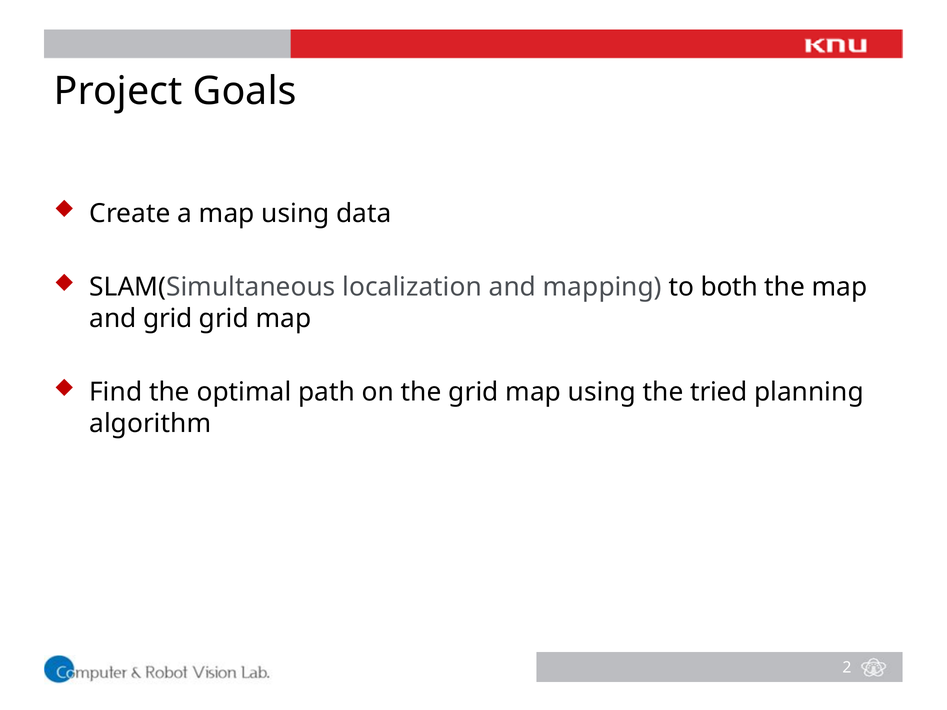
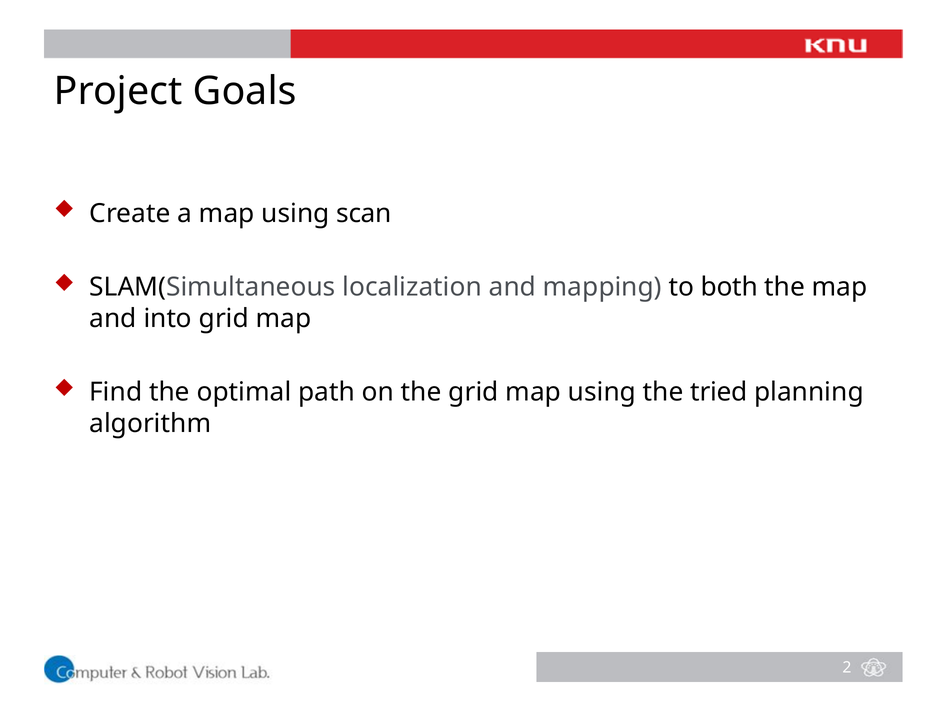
data: data -> scan
and grid: grid -> into
